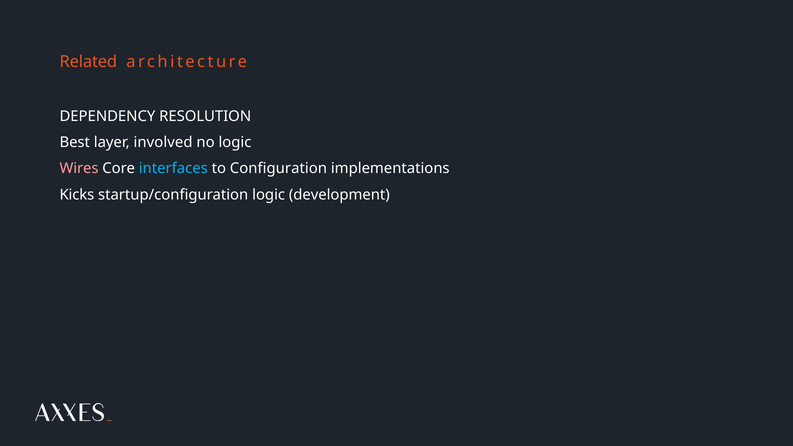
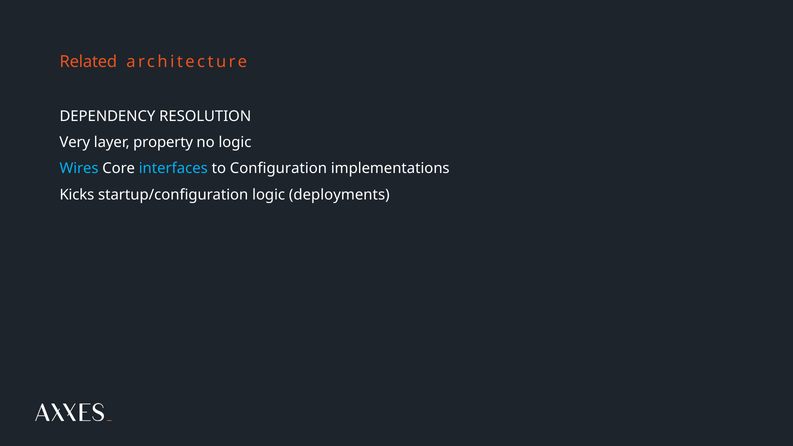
Best: Best -> Very
involved: involved -> property
Wires colour: pink -> light blue
development: development -> deployments
